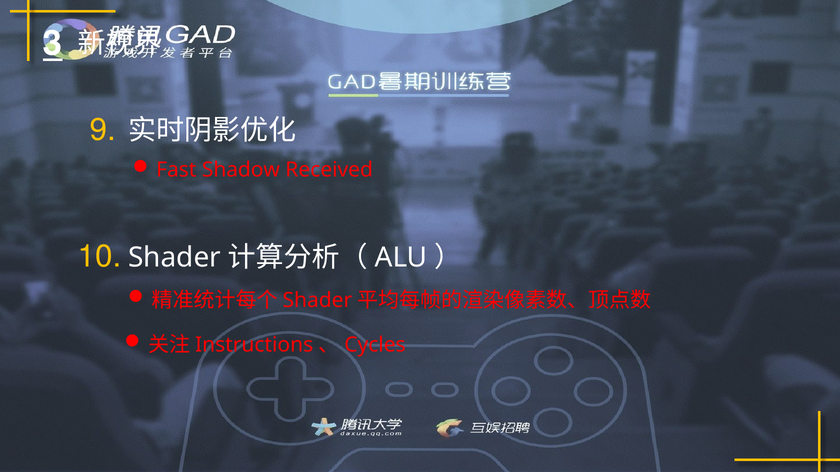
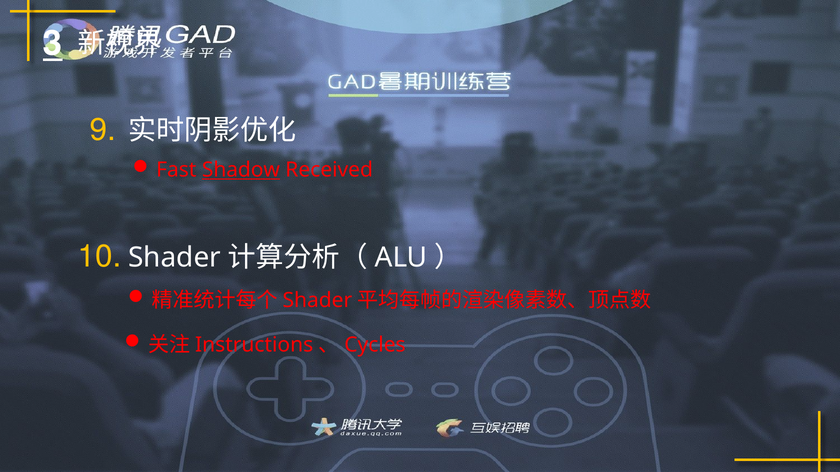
Shadow underline: none -> present
